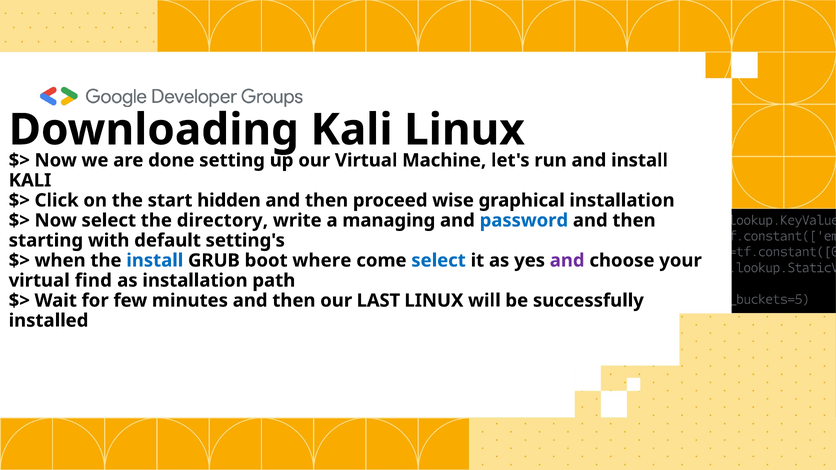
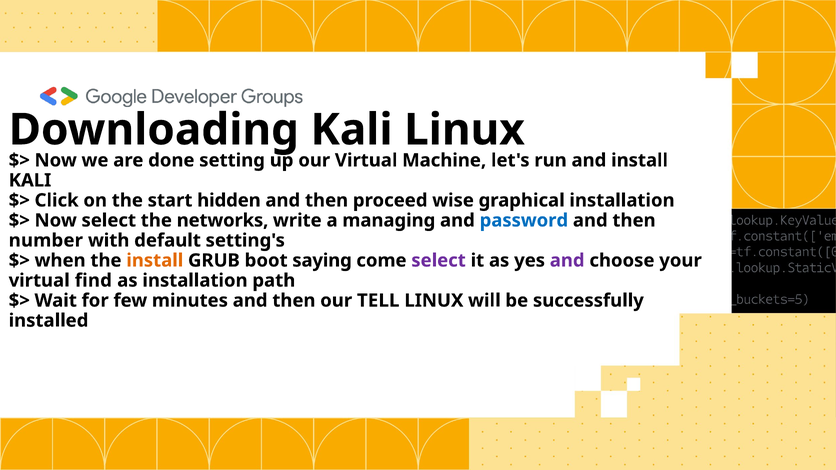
directory: directory -> networks
starting: starting -> number
install at (155, 261) colour: blue -> orange
where: where -> saying
select at (439, 261) colour: blue -> purple
LAST: LAST -> TELL
